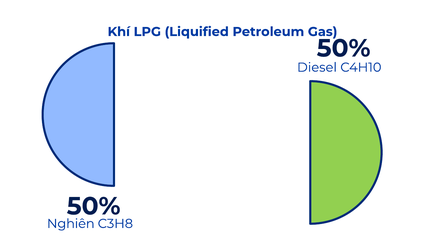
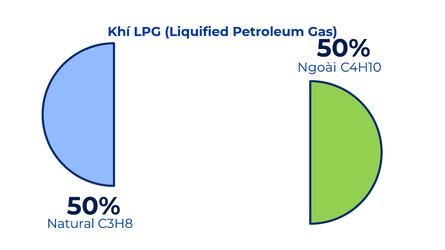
Diesel: Diesel -> Ngoài
Nghiên: Nghiên -> Natural
